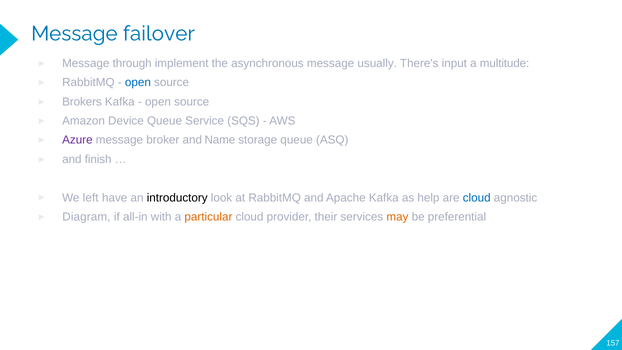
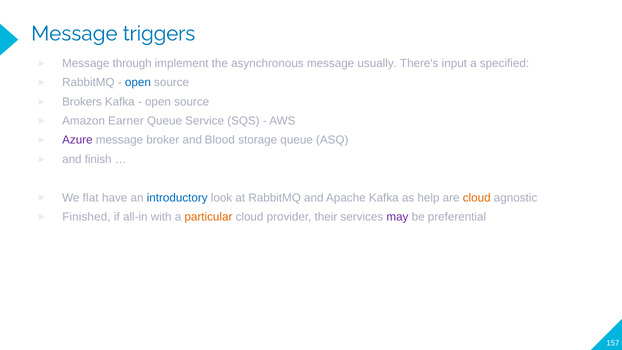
failover: failover -> triggers
multitude: multitude -> specified
Device: Device -> Earner
Name: Name -> Blood
left: left -> flat
introductory colour: black -> blue
cloud at (477, 198) colour: blue -> orange
Diagram: Diagram -> Finished
may colour: orange -> purple
